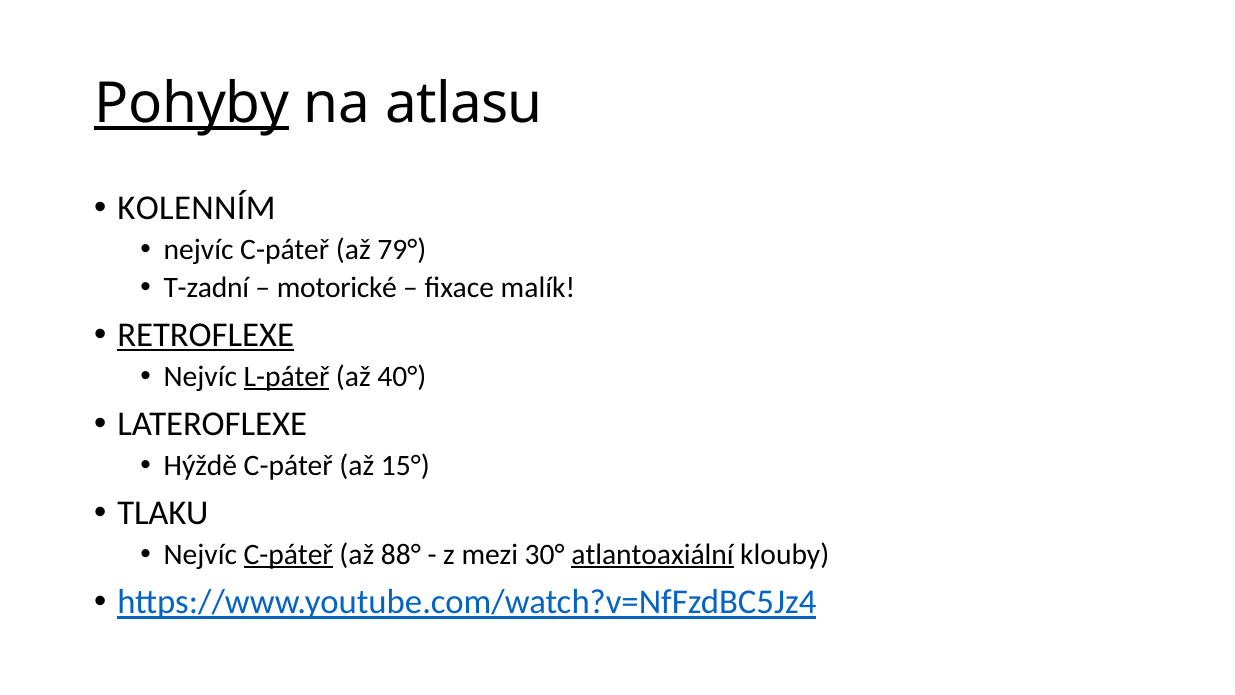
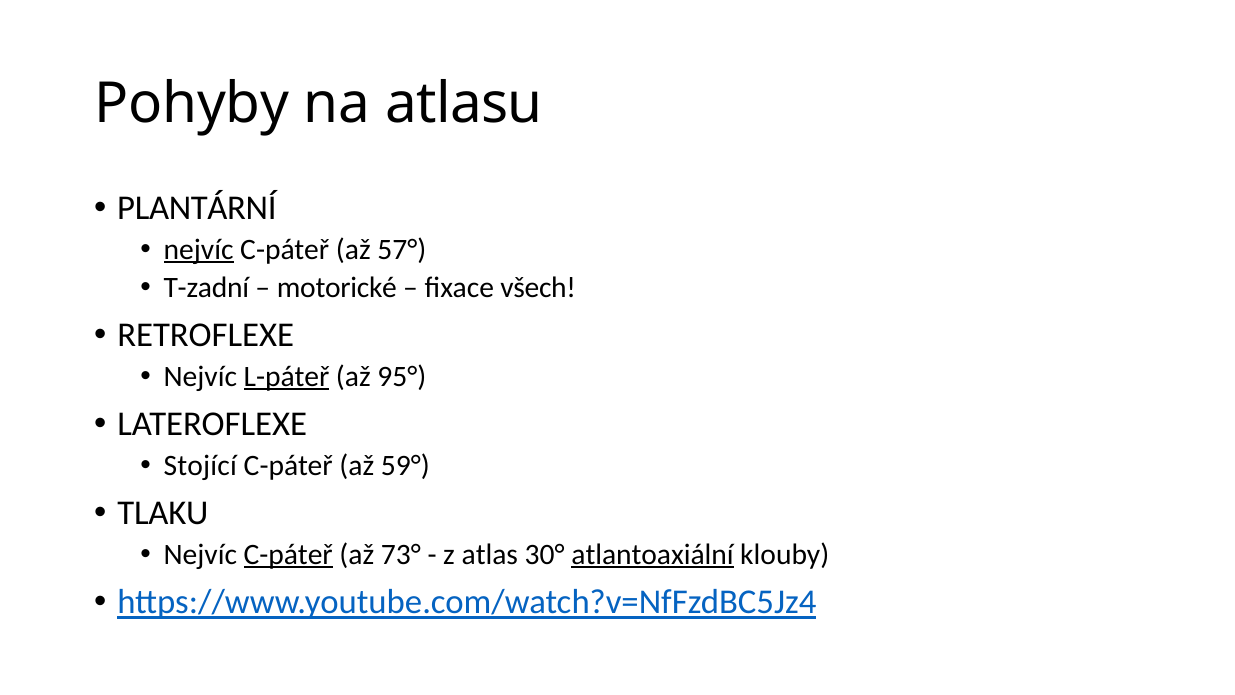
Pohyby underline: present -> none
KOLENNÍM: KOLENNÍM -> PLANTÁRNÍ
nejvíc at (199, 249) underline: none -> present
79°: 79° -> 57°
malík: malík -> všech
RETROFLEXE underline: present -> none
40°: 40° -> 95°
Hýždě: Hýždě -> Stojící
15°: 15° -> 59°
88°: 88° -> 73°
mezi: mezi -> atlas
